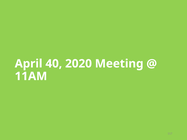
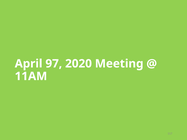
40: 40 -> 97
